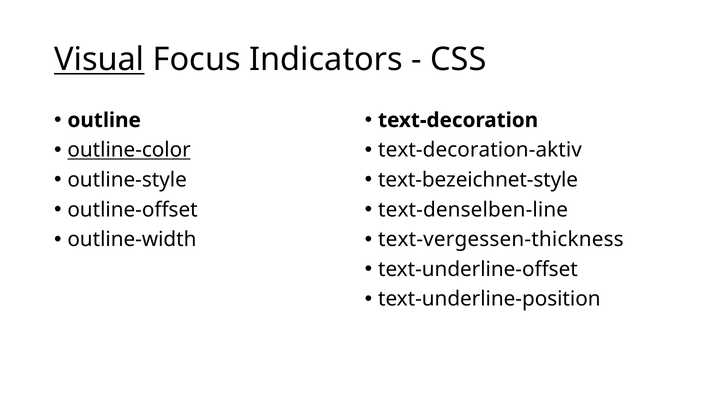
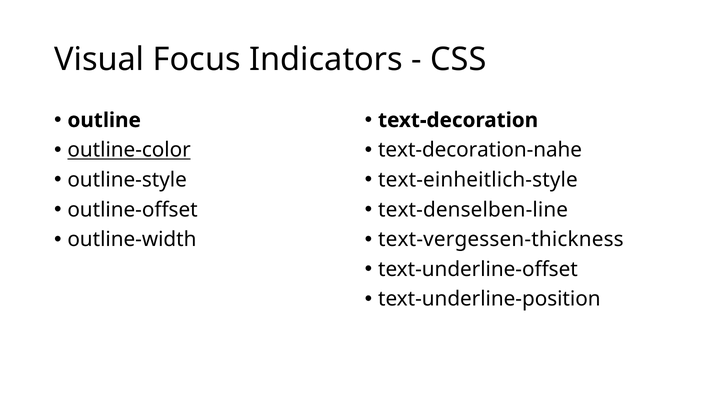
Visual underline: present -> none
text-decoration-aktiv: text-decoration-aktiv -> text-decoration-nahe
text-bezeichnet-style: text-bezeichnet-style -> text-einheitlich-style
